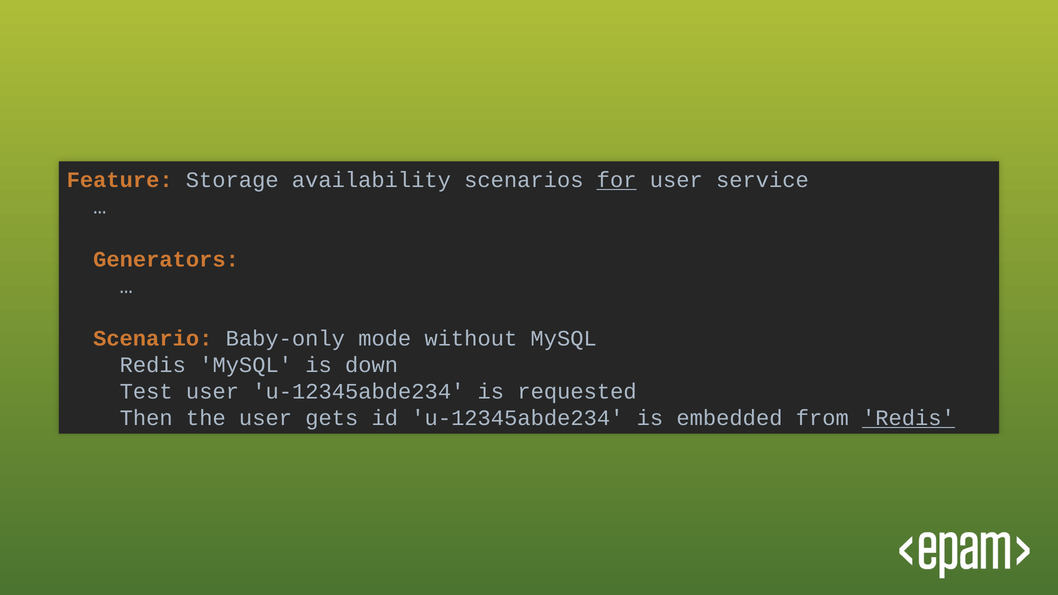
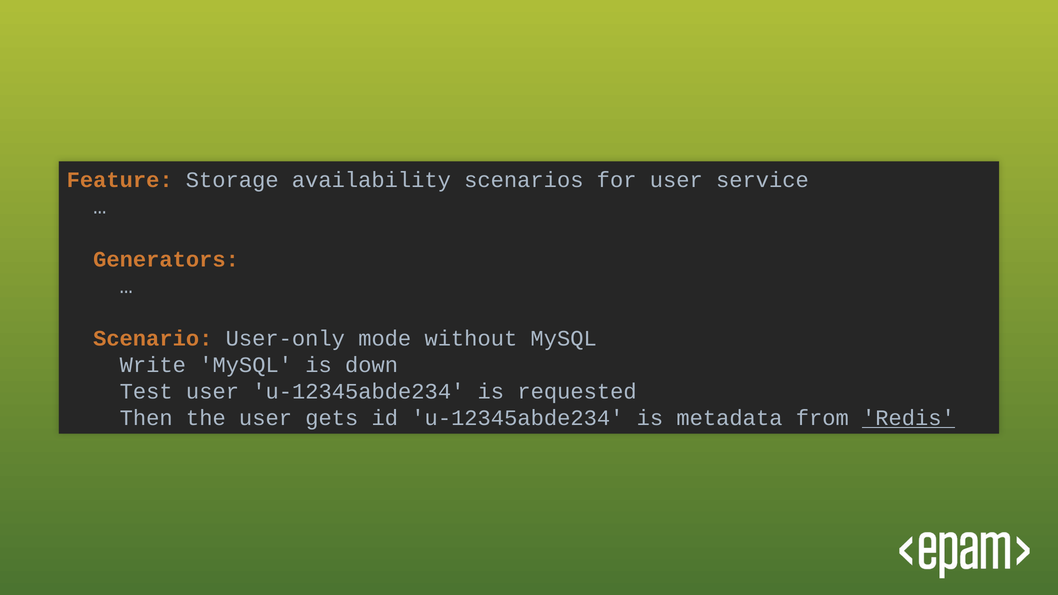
for underline: present -> none
Baby-only: Baby-only -> User-only
Redis at (153, 365): Redis -> Write
embedded: embedded -> metadata
